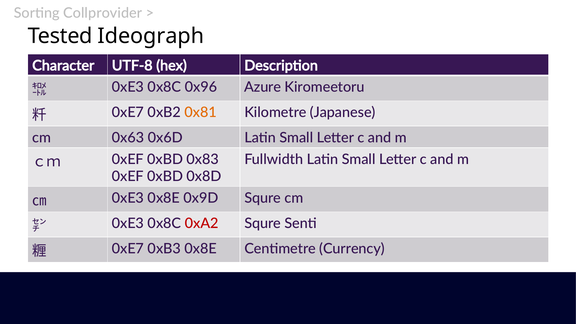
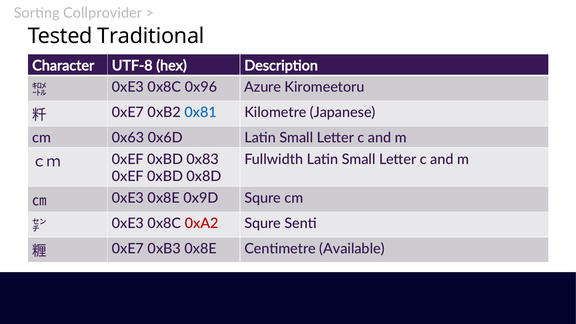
Ideograph: Ideograph -> Traditional
0x81 colour: orange -> blue
Currency: Currency -> Available
